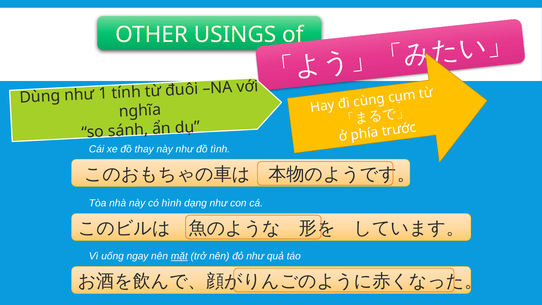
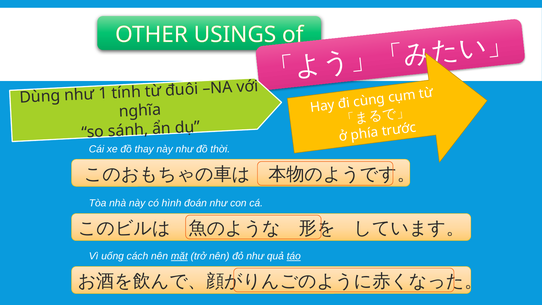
tình: tình -> thời
dạng: dạng -> đoán
ngay: ngay -> cách
táo underline: none -> present
